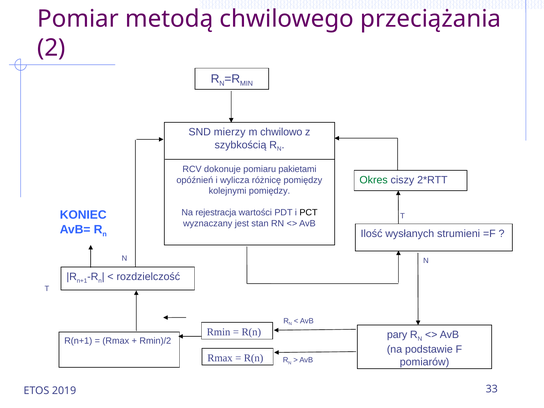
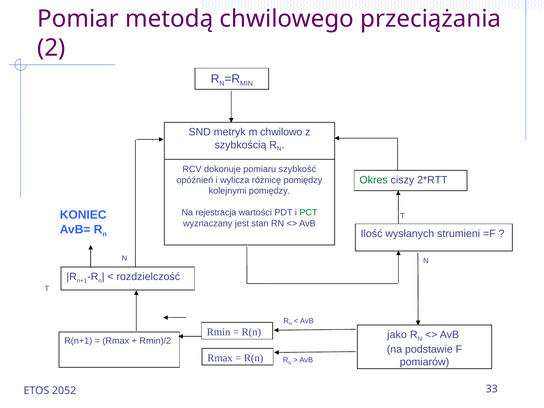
mierzy: mierzy -> metryk
pakietami: pakietami -> szybkość
PCT colour: black -> green
pary: pary -> jako
2019: 2019 -> 2052
